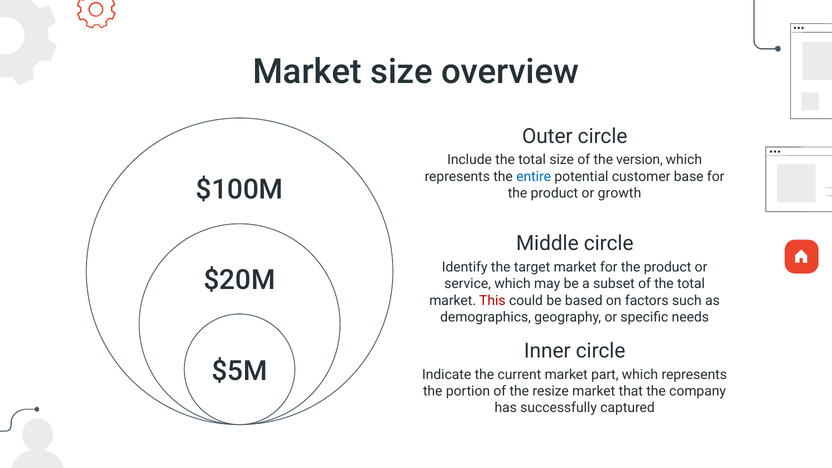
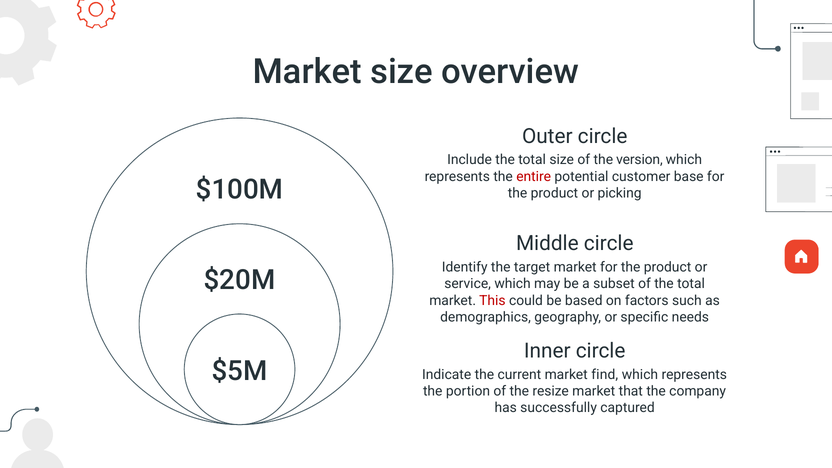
entire colour: blue -> red
growth: growth -> picking
part: part -> find
